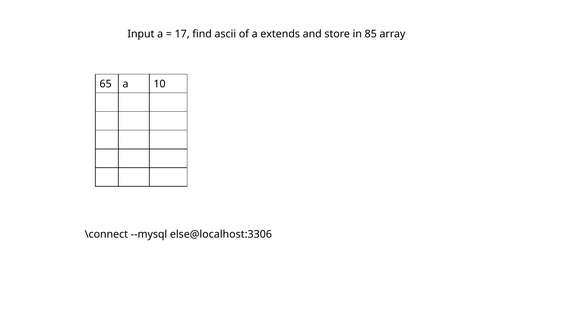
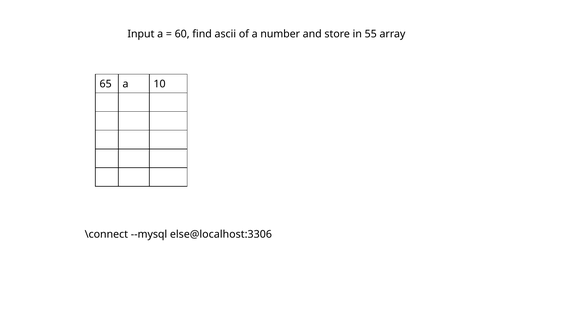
17: 17 -> 60
extends: extends -> number
85: 85 -> 55
